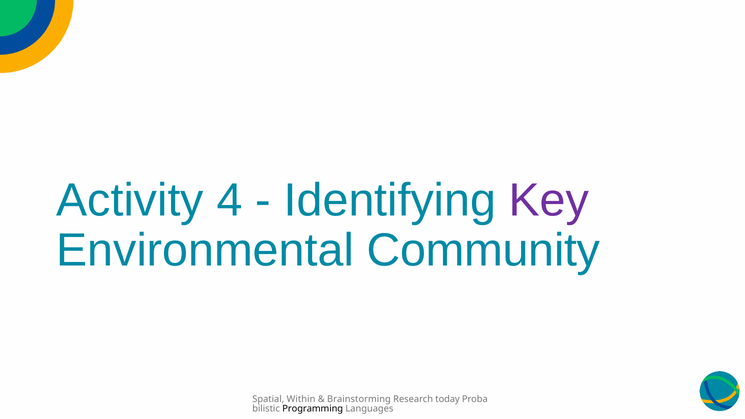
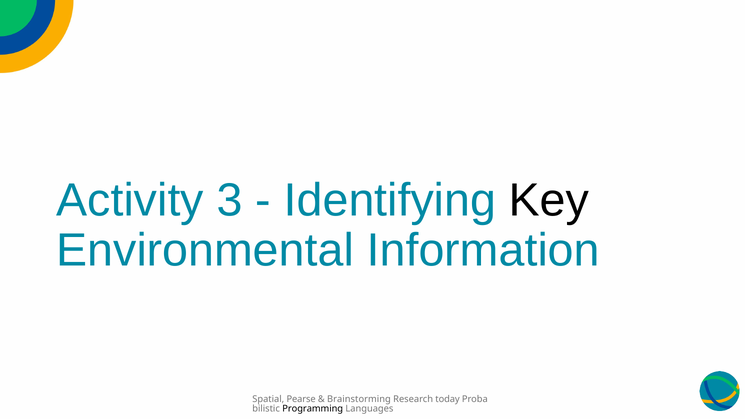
4: 4 -> 3
Key colour: purple -> black
Community: Community -> Information
Within: Within -> Pearse
